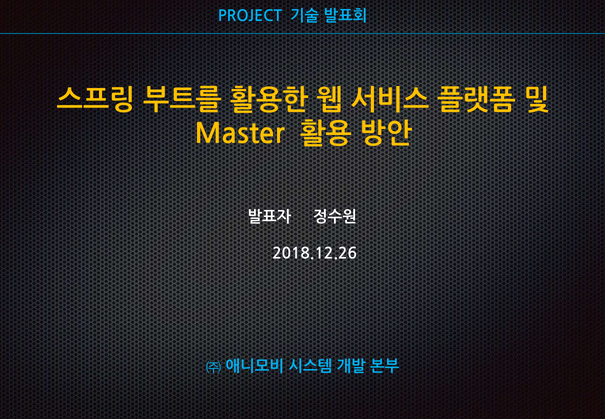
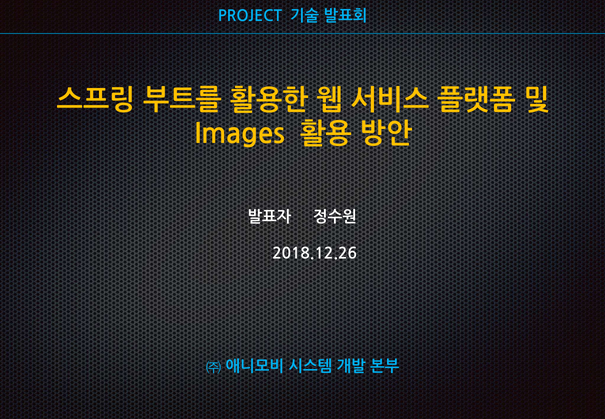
Master: Master -> Images
